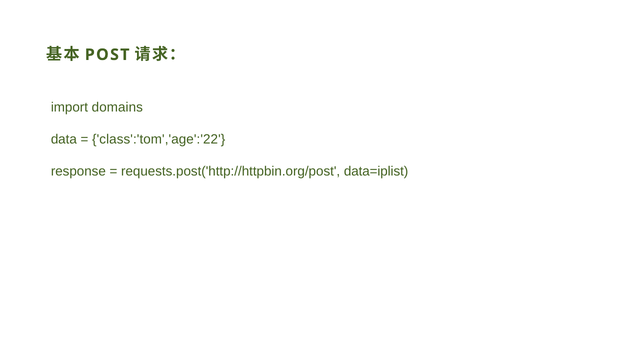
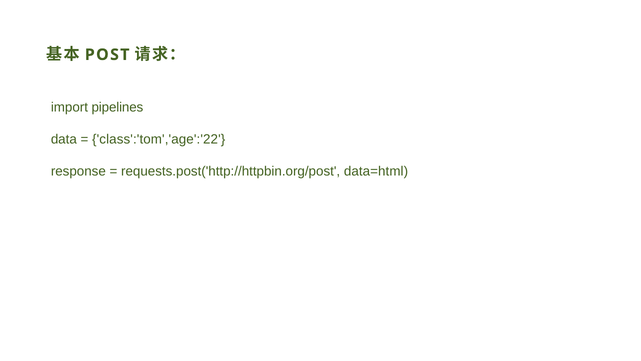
domains: domains -> pipelines
data=iplist: data=iplist -> data=html
